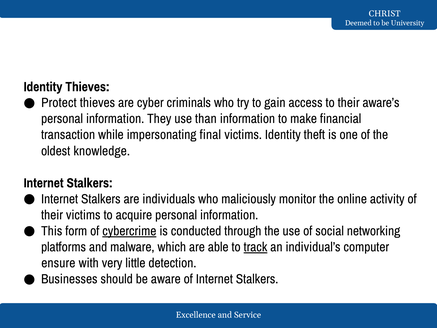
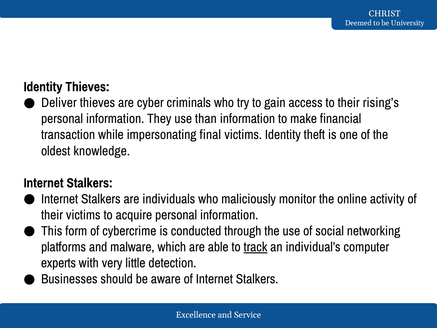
Protect: Protect -> Deliver
aware’s: aware’s -> rising’s
cybercrime underline: present -> none
ensure: ensure -> experts
